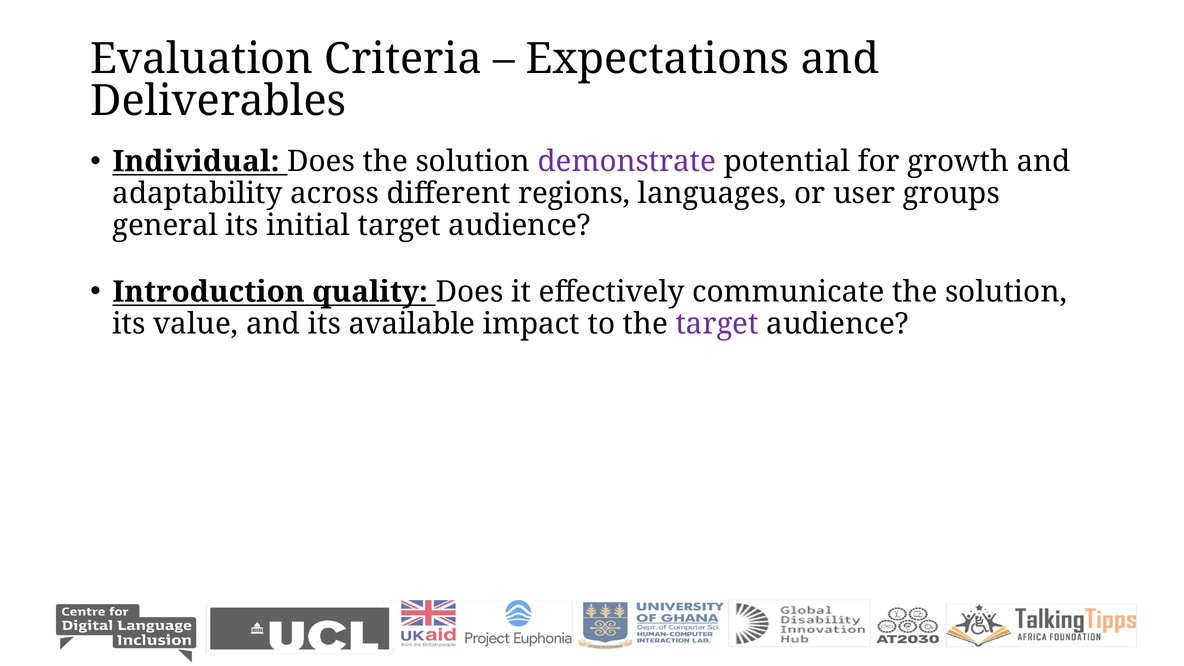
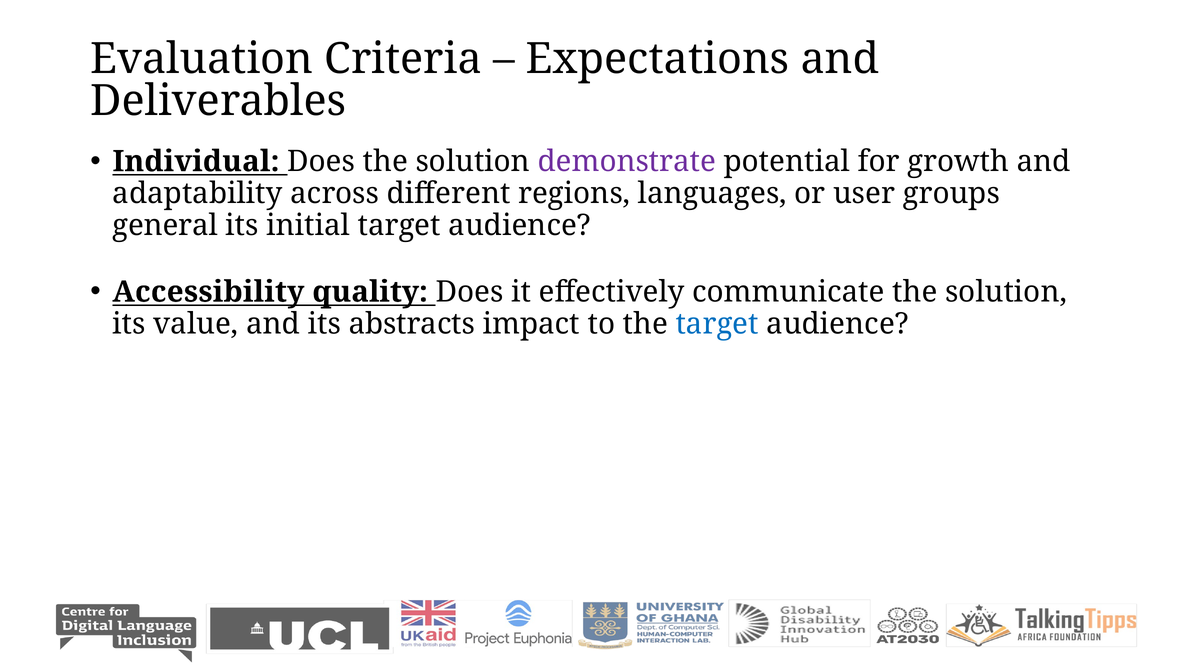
Introduction: Introduction -> Accessibility
available: available -> abstracts
target at (717, 324) colour: purple -> blue
